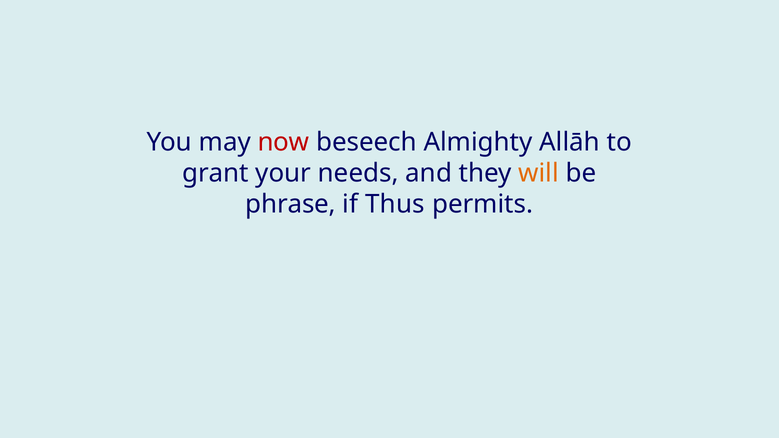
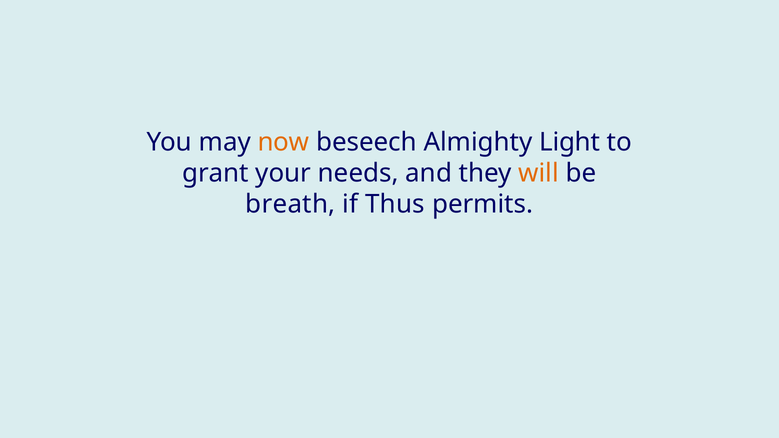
now colour: red -> orange
Allāh: Allāh -> Light
phrase: phrase -> breath
